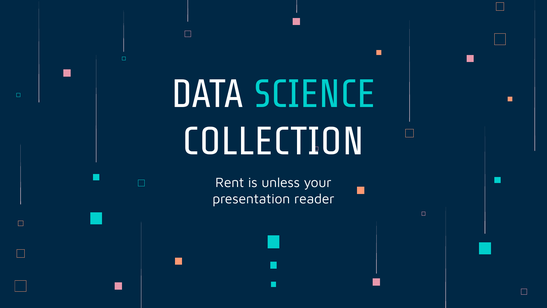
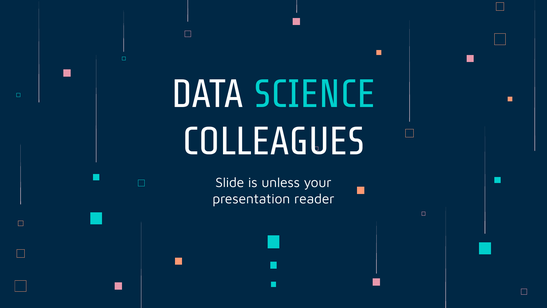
COLLECTION: COLLECTION -> COLLEAGUES
Rent: Rent -> Slide
